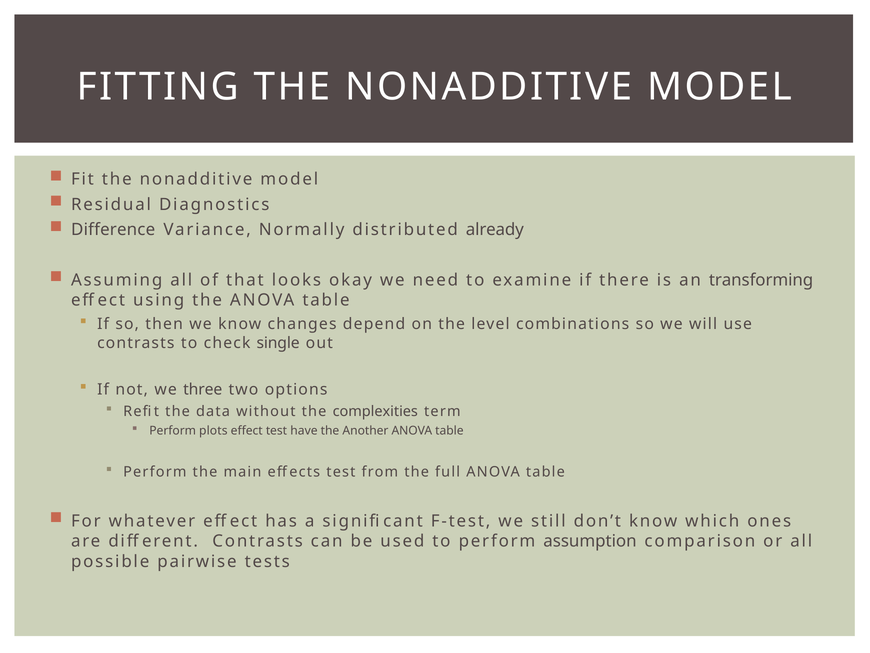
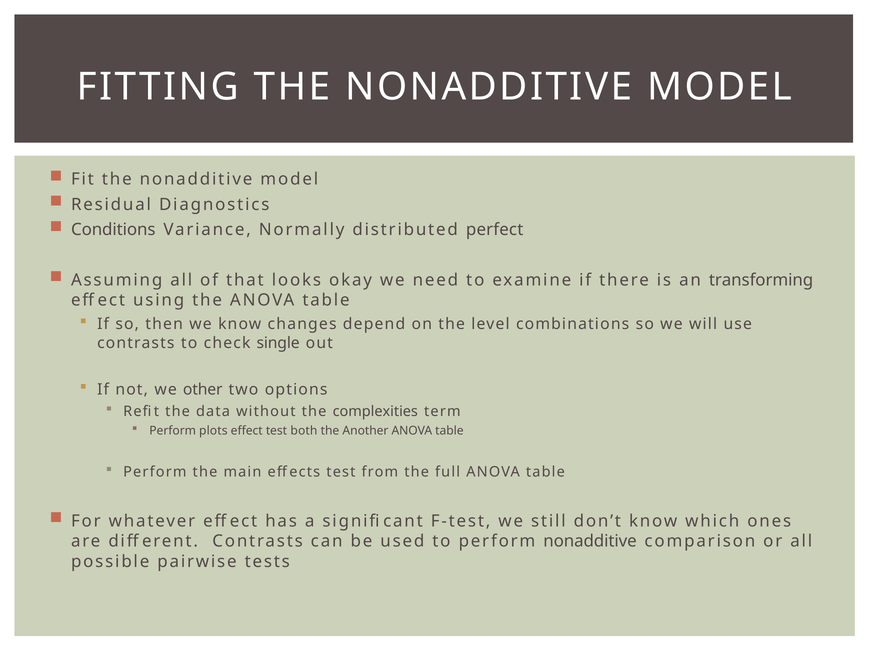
Difference: Difference -> Conditions
already: already -> perfect
three: three -> other
have: have -> both
perform assumption: assumption -> nonadditive
